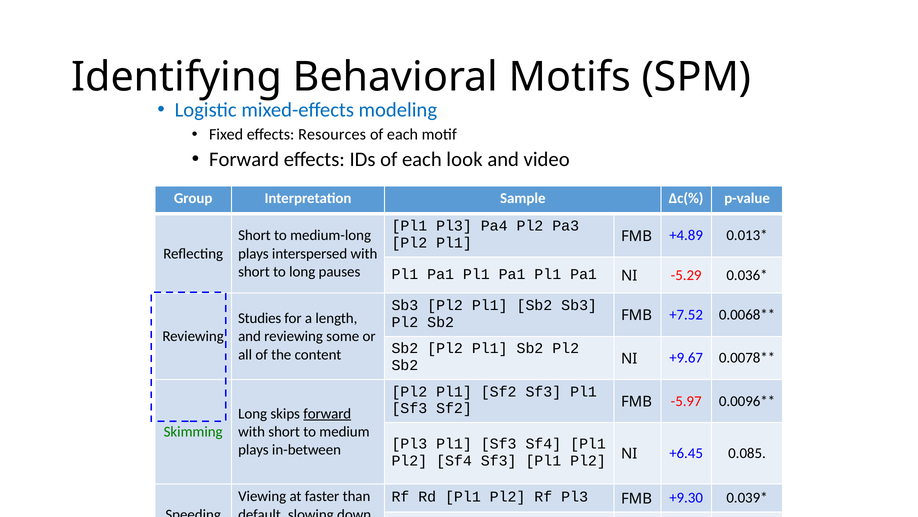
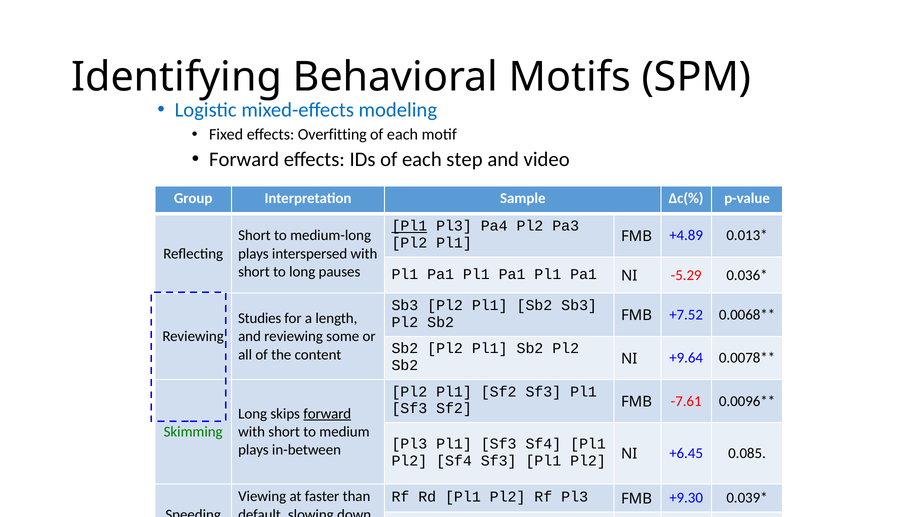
Resources: Resources -> Overfitting
look: look -> step
Pl1 at (409, 226) underline: none -> present
+9.67: +9.67 -> +9.64
-5.97: -5.97 -> -7.61
